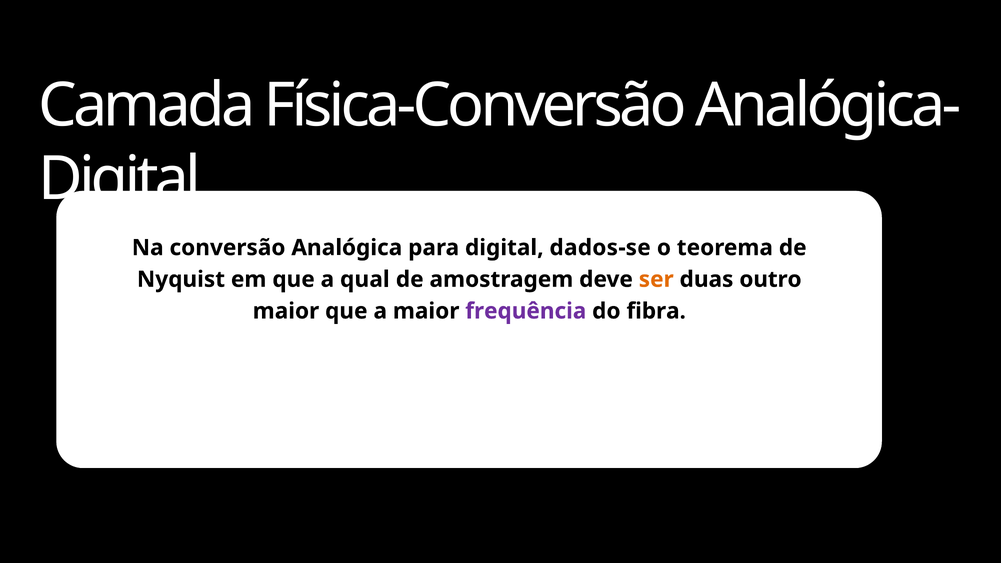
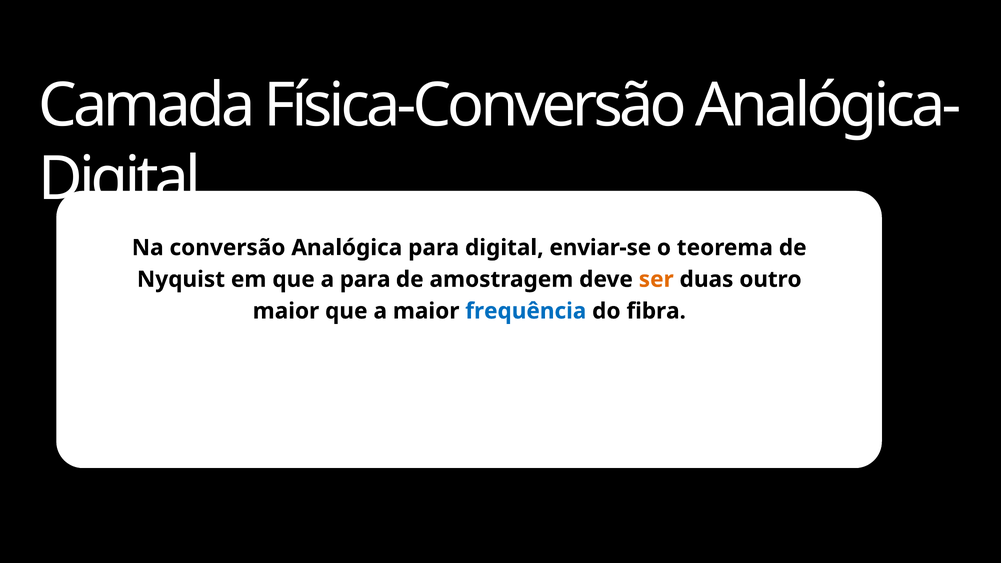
dados-se: dados-se -> enviar-se
a qual: qual -> para
frequência colour: purple -> blue
